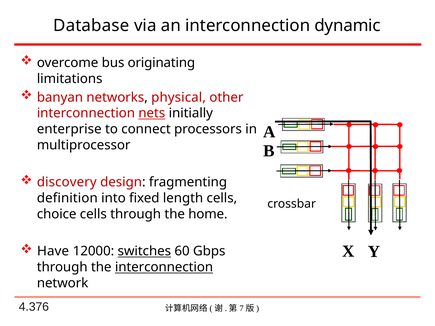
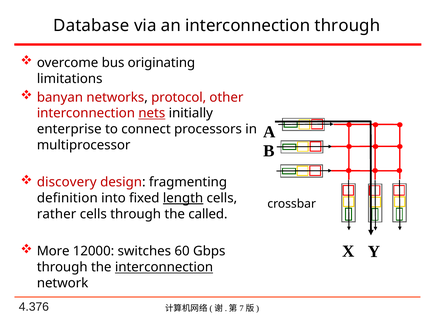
interconnection dynamic: dynamic -> through
physical: physical -> protocol
length underline: none -> present
choice: choice -> rather
home: home -> called
Have: Have -> More
switches underline: present -> none
